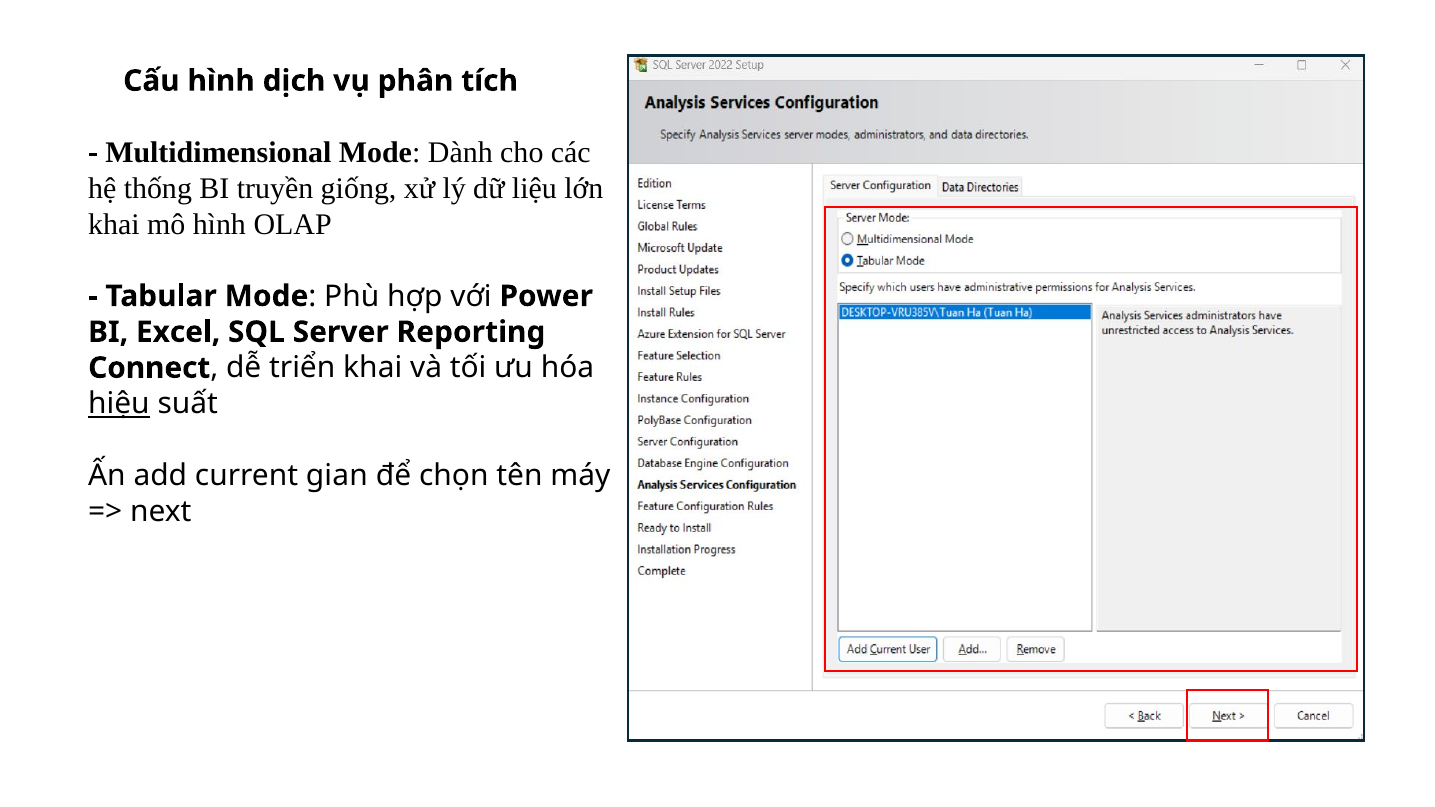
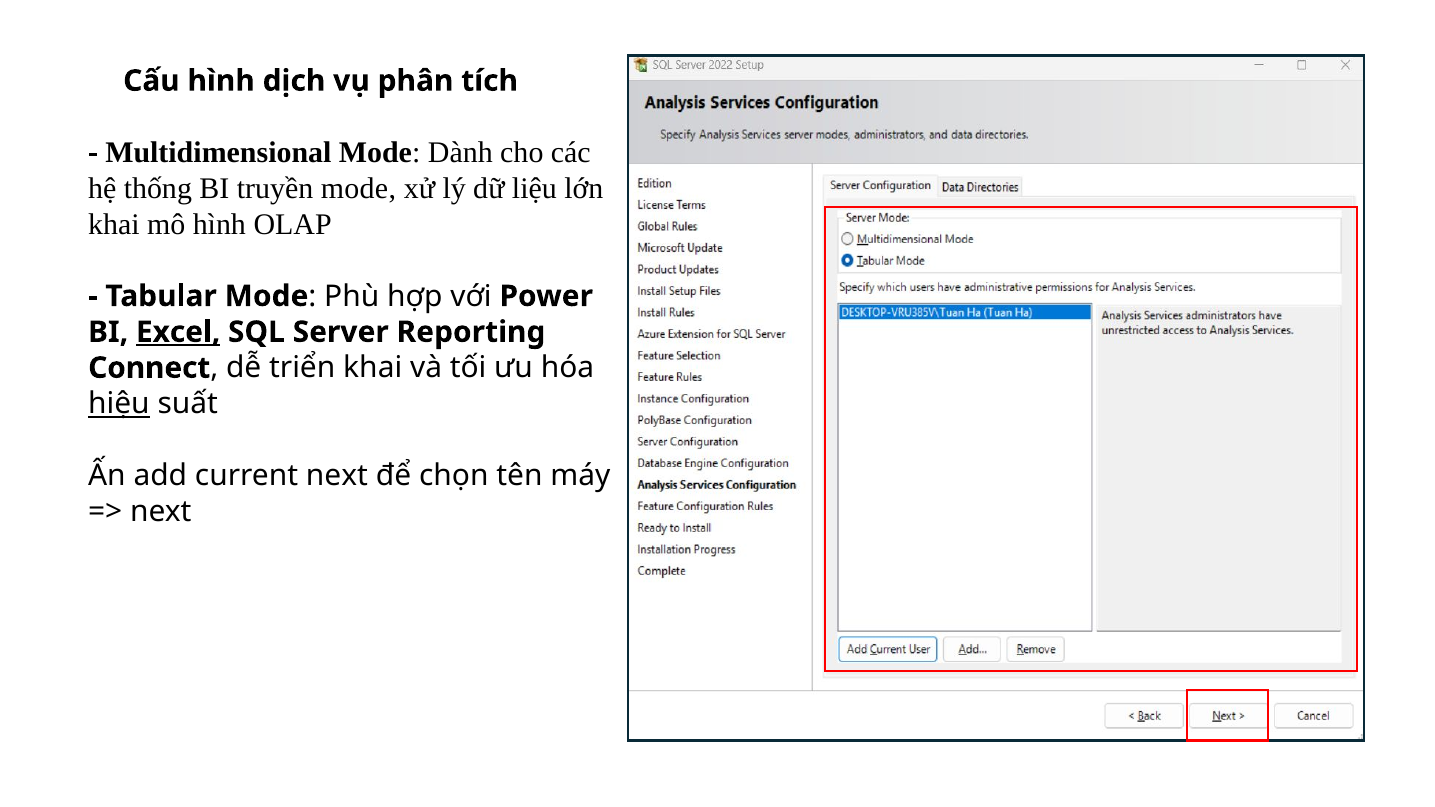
truyền giống: giống -> mode
Excel underline: none -> present
current gian: gian -> next
